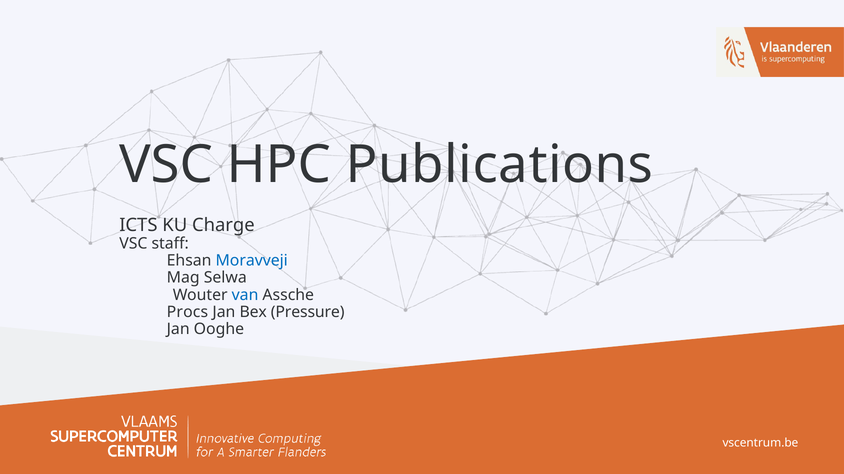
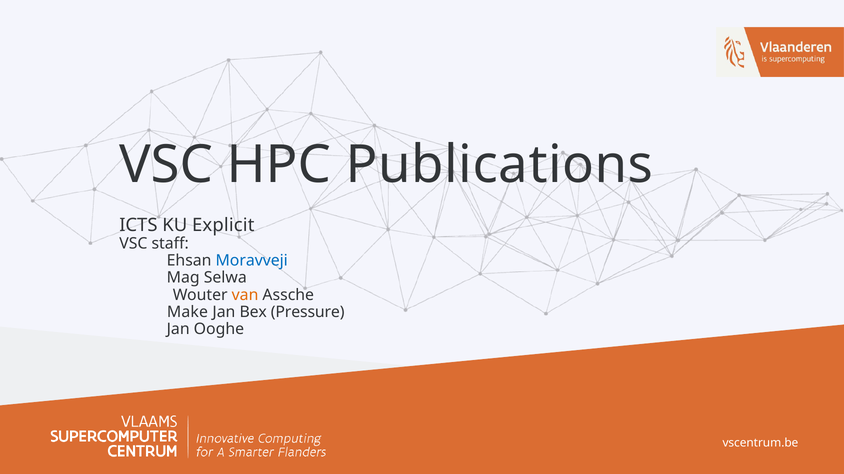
Charge: Charge -> Explicit
van colour: blue -> orange
Procs: Procs -> Make
